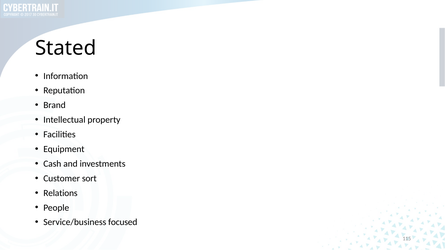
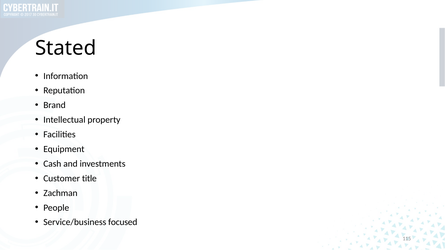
sort: sort -> title
Relations: Relations -> Zachman
